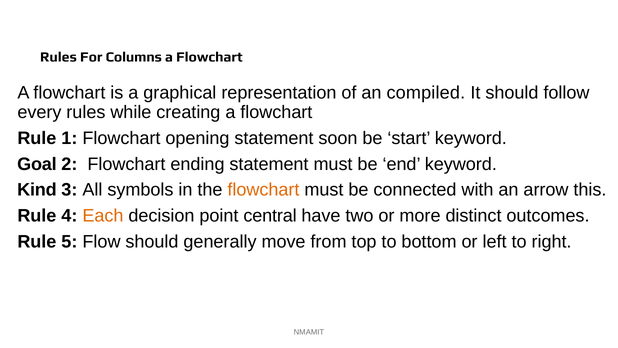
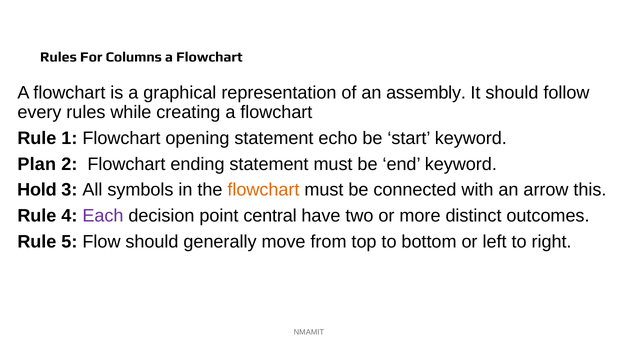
compiled: compiled -> assembly
soon: soon -> echo
Goal: Goal -> Plan
Kind: Kind -> Hold
Each colour: orange -> purple
